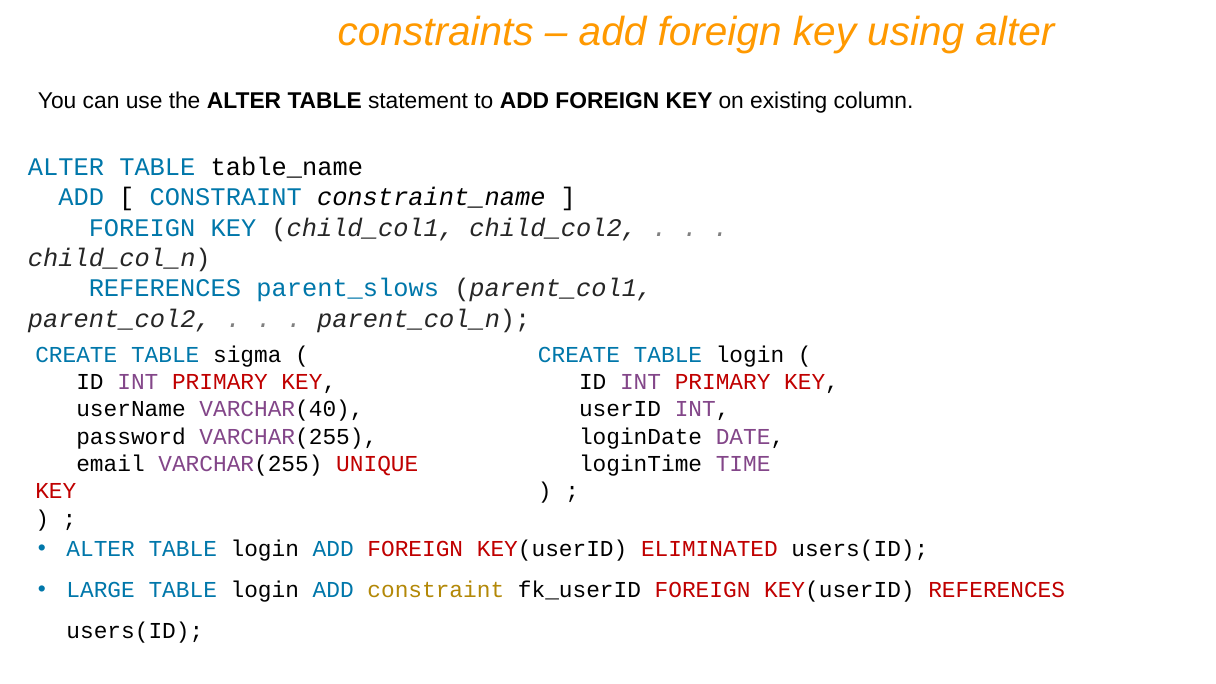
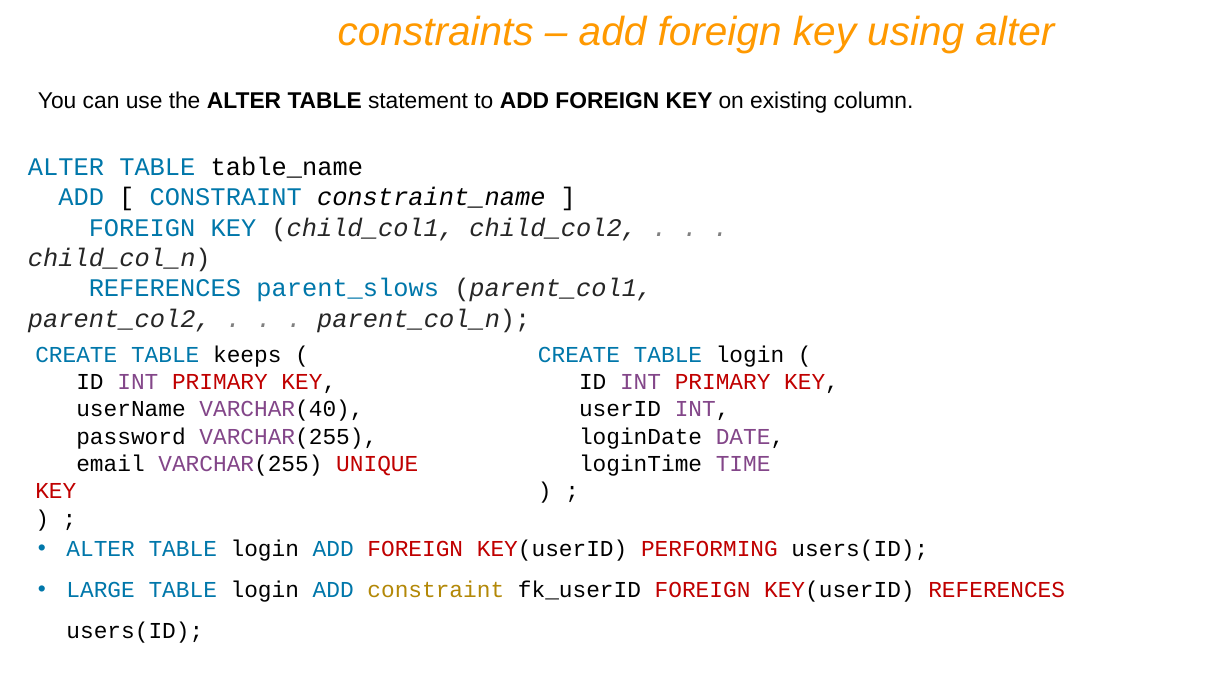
sigma: sigma -> keeps
ELIMINATED: ELIMINATED -> PERFORMING
